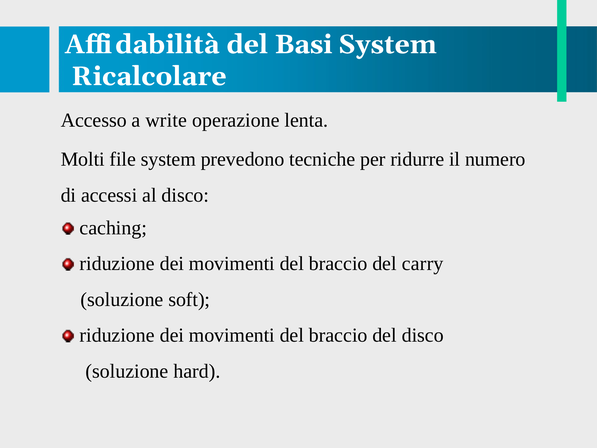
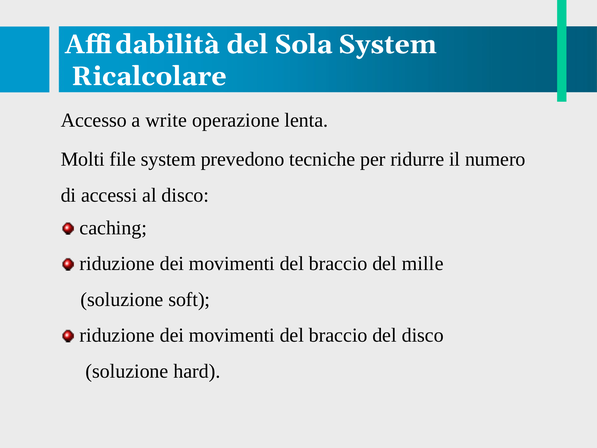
Basi: Basi -> Sola
carry: carry -> mille
